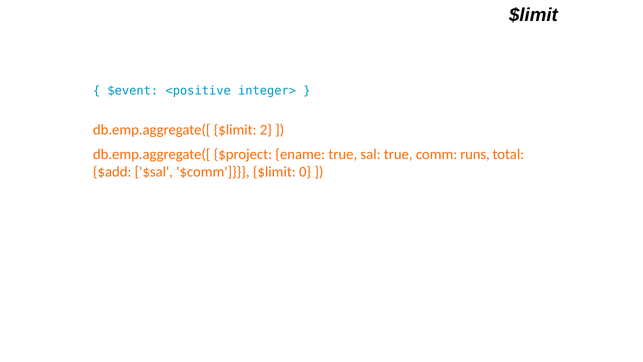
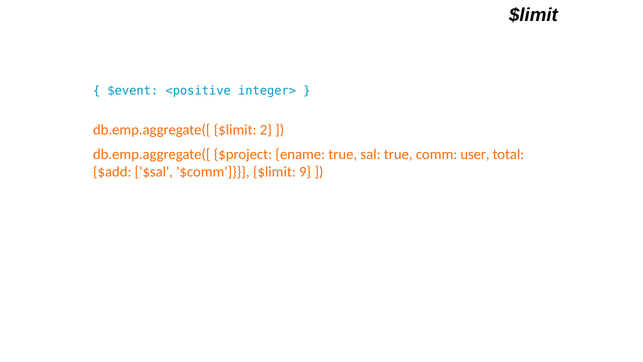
runs: runs -> user
0: 0 -> 9
